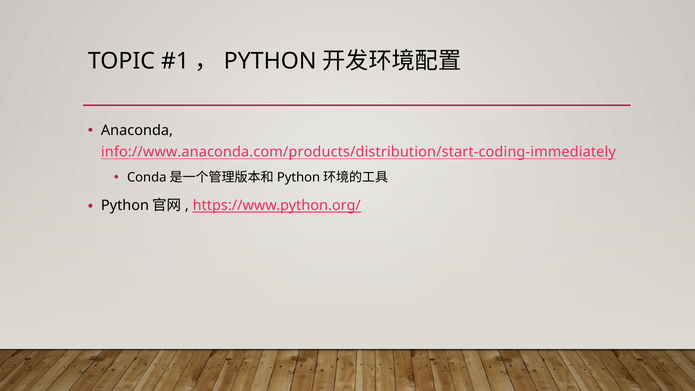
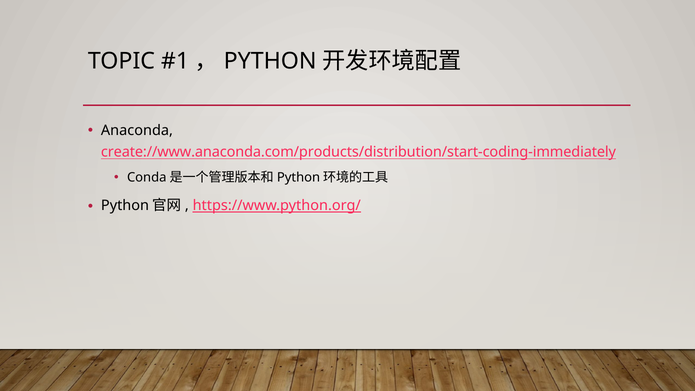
info://www.anaconda.com/products/distribution/start-coding-immediately: info://www.anaconda.com/products/distribution/start-coding-immediately -> create://www.anaconda.com/products/distribution/start-coding-immediately
